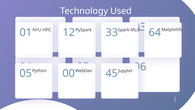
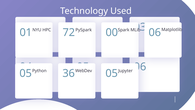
12: 12 -> 72
33: 33 -> 00
64 at (155, 32): 64 -> 06
00: 00 -> 36
45 at (112, 73): 45 -> 05
